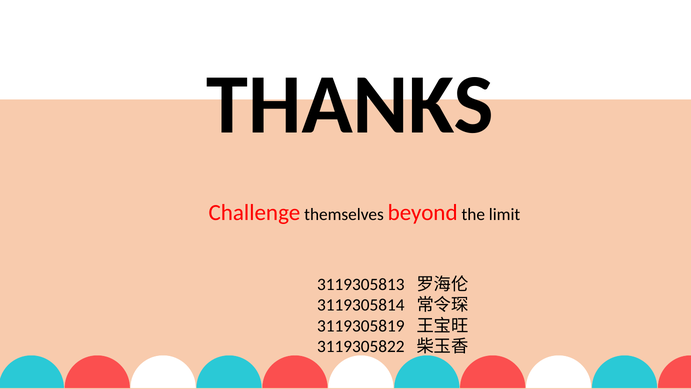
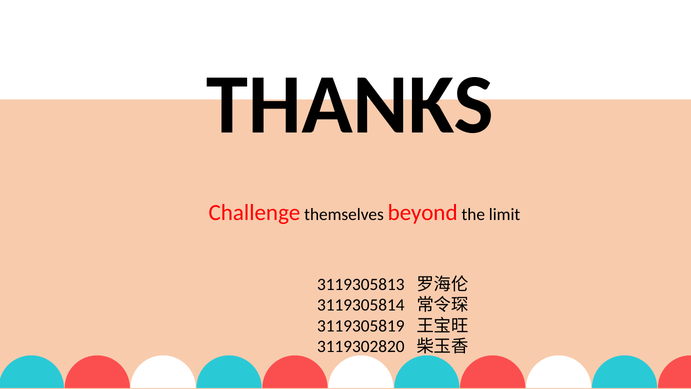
3119305822: 3119305822 -> 3119302820
